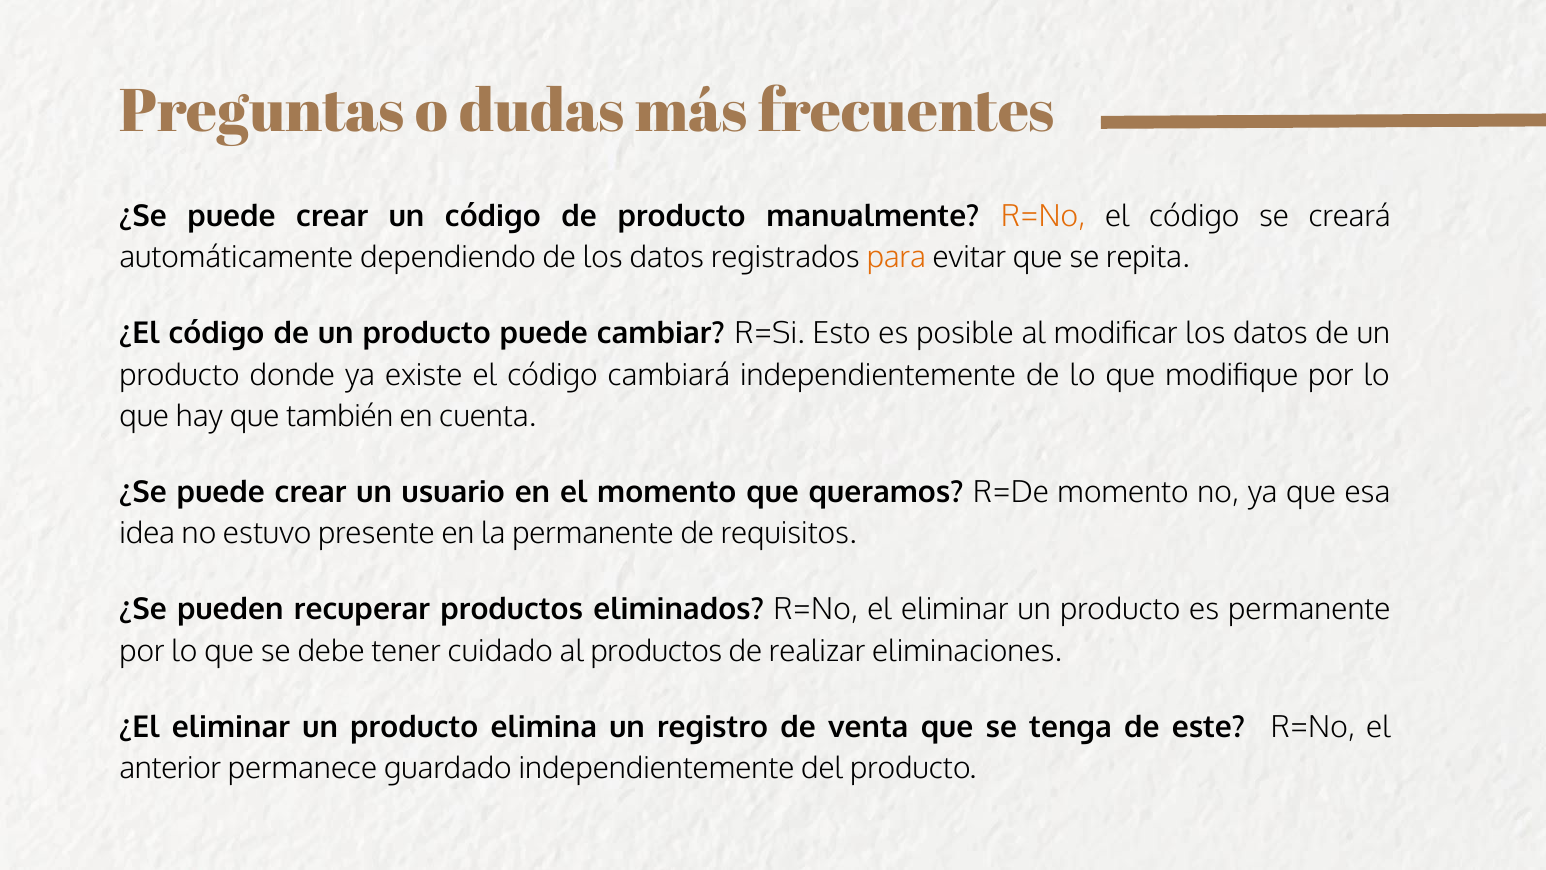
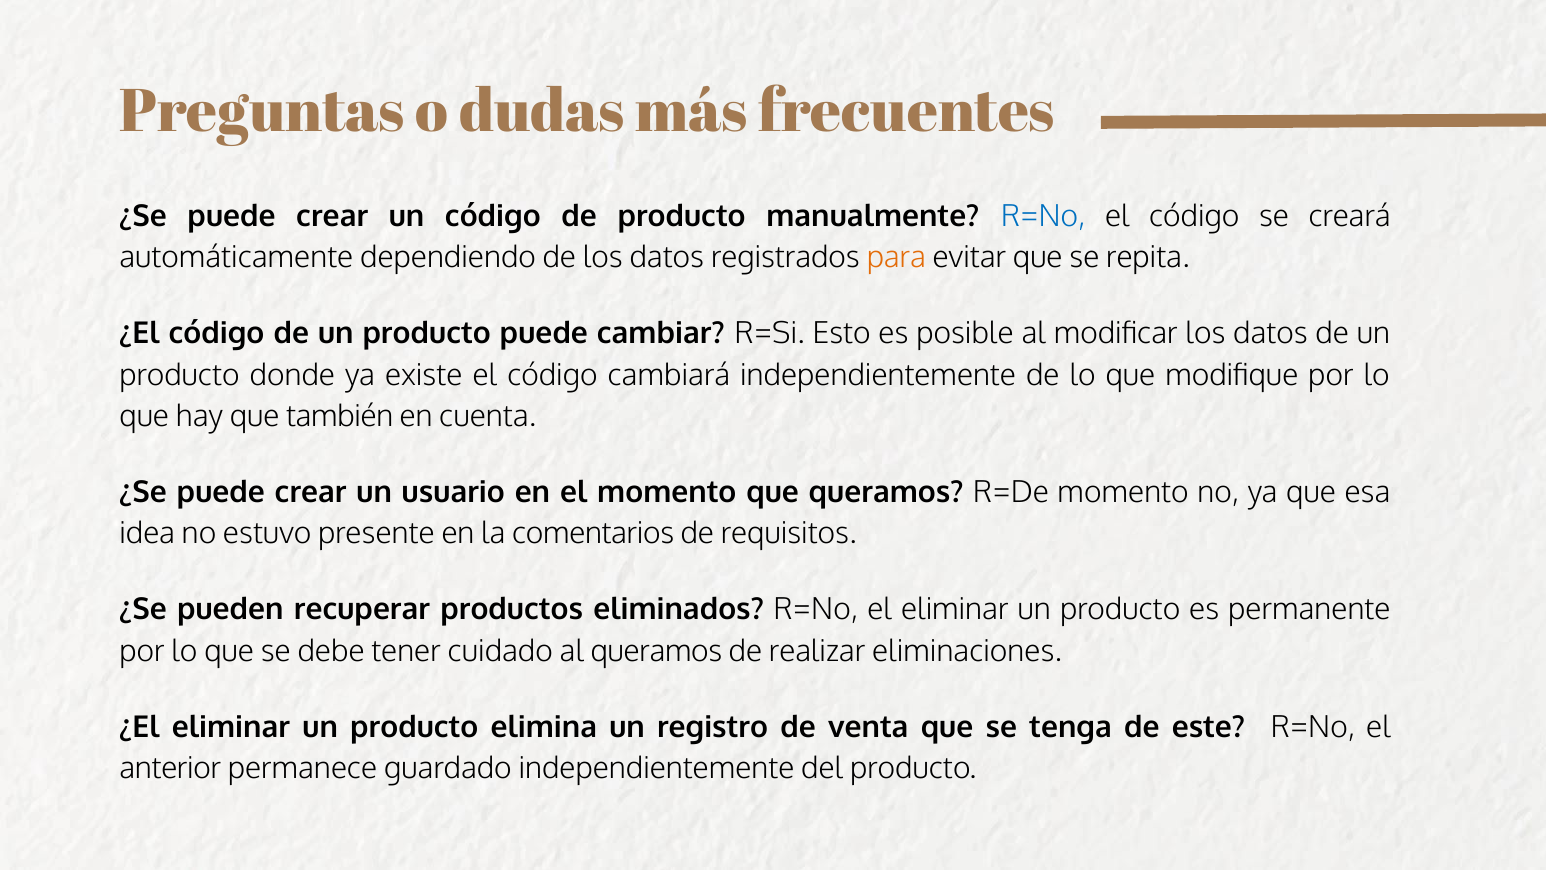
R=No at (1043, 217) colour: orange -> blue
la permanente: permanente -> comentarios
al productos: productos -> queramos
